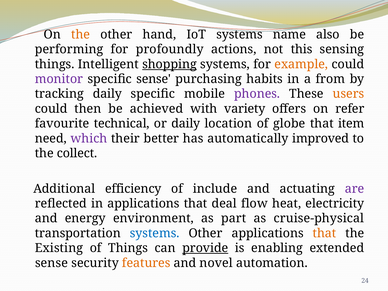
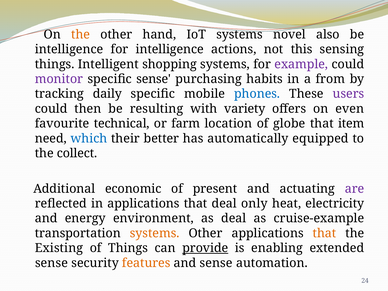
name: name -> novel
performing at (69, 49): performing -> intelligence
for profoundly: profoundly -> intelligence
shopping underline: present -> none
example colour: orange -> purple
phones colour: purple -> blue
users colour: orange -> purple
achieved: achieved -> resulting
refer: refer -> even
or daily: daily -> farm
which colour: purple -> blue
improved: improved -> equipped
efficiency: efficiency -> economic
include: include -> present
flow: flow -> only
as part: part -> deal
cruise-physical: cruise-physical -> cruise-example
systems at (155, 233) colour: blue -> orange
and novel: novel -> sense
